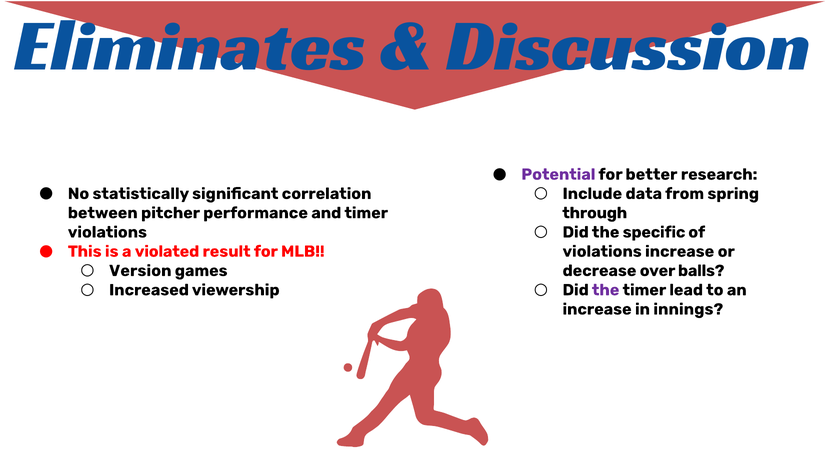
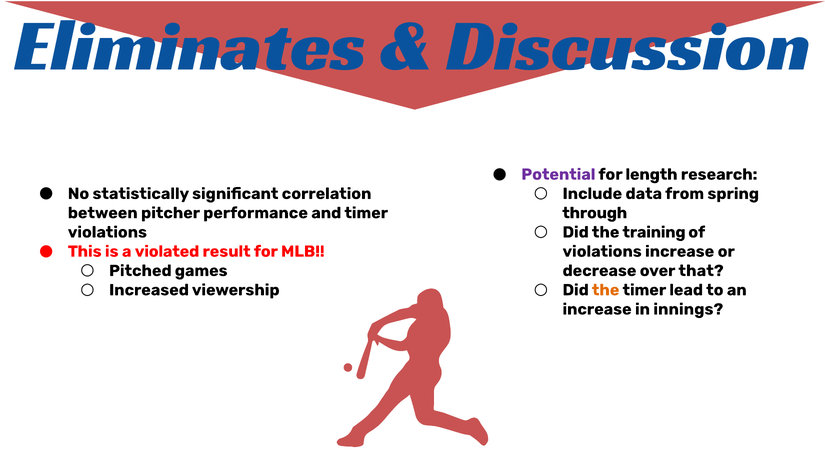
better: better -> length
specific: specific -> training
Version: Version -> Pitched
balls: balls -> that
the at (606, 290) colour: purple -> orange
